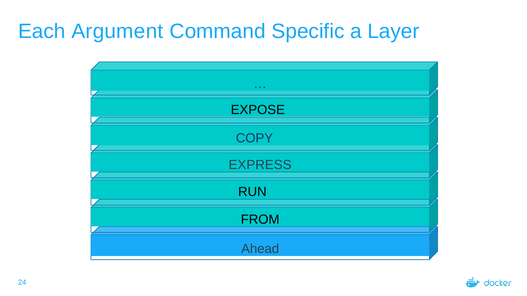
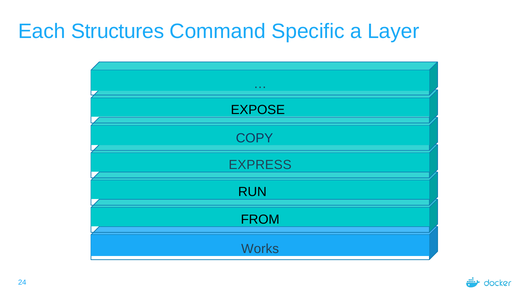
Argument: Argument -> Structures
Ahead: Ahead -> Works
